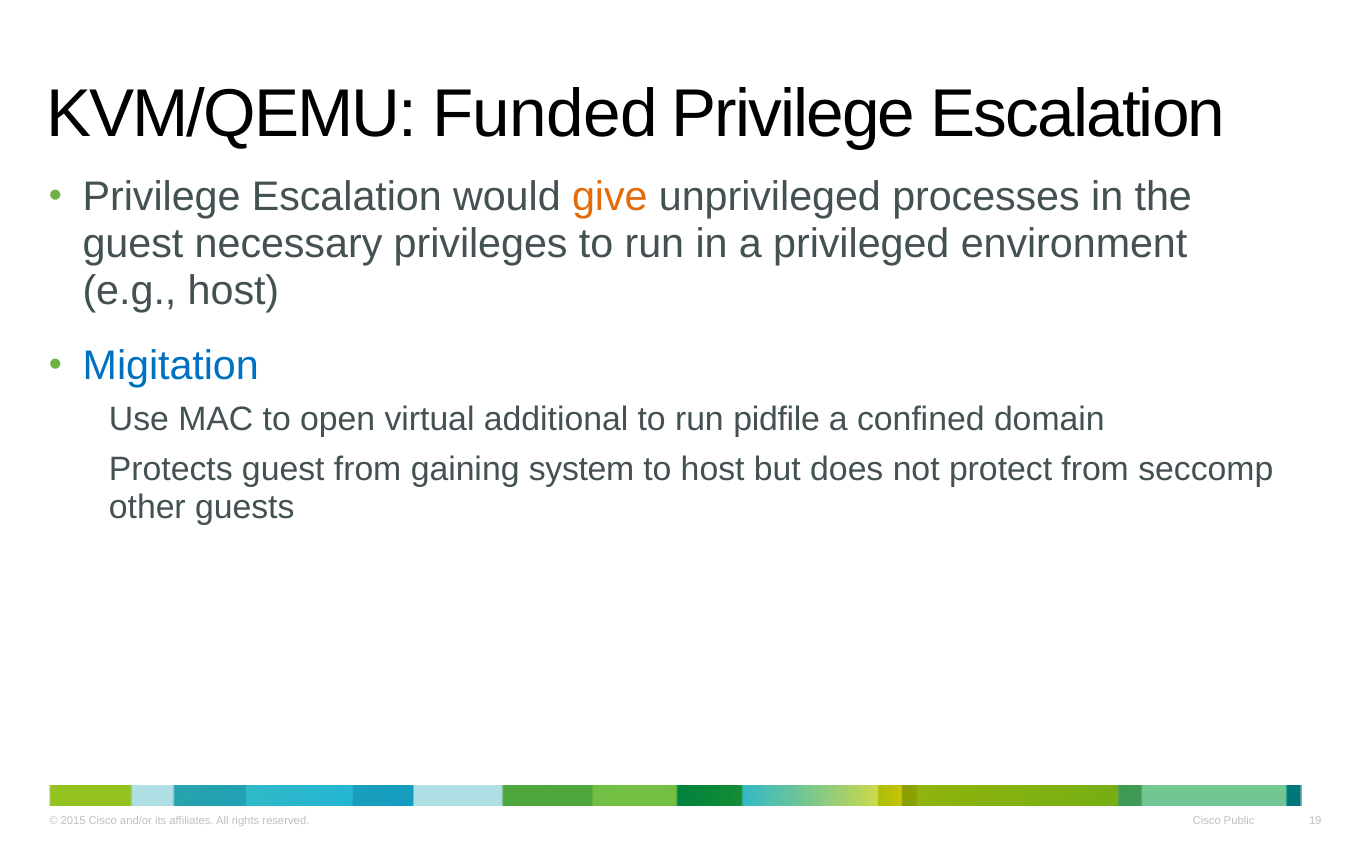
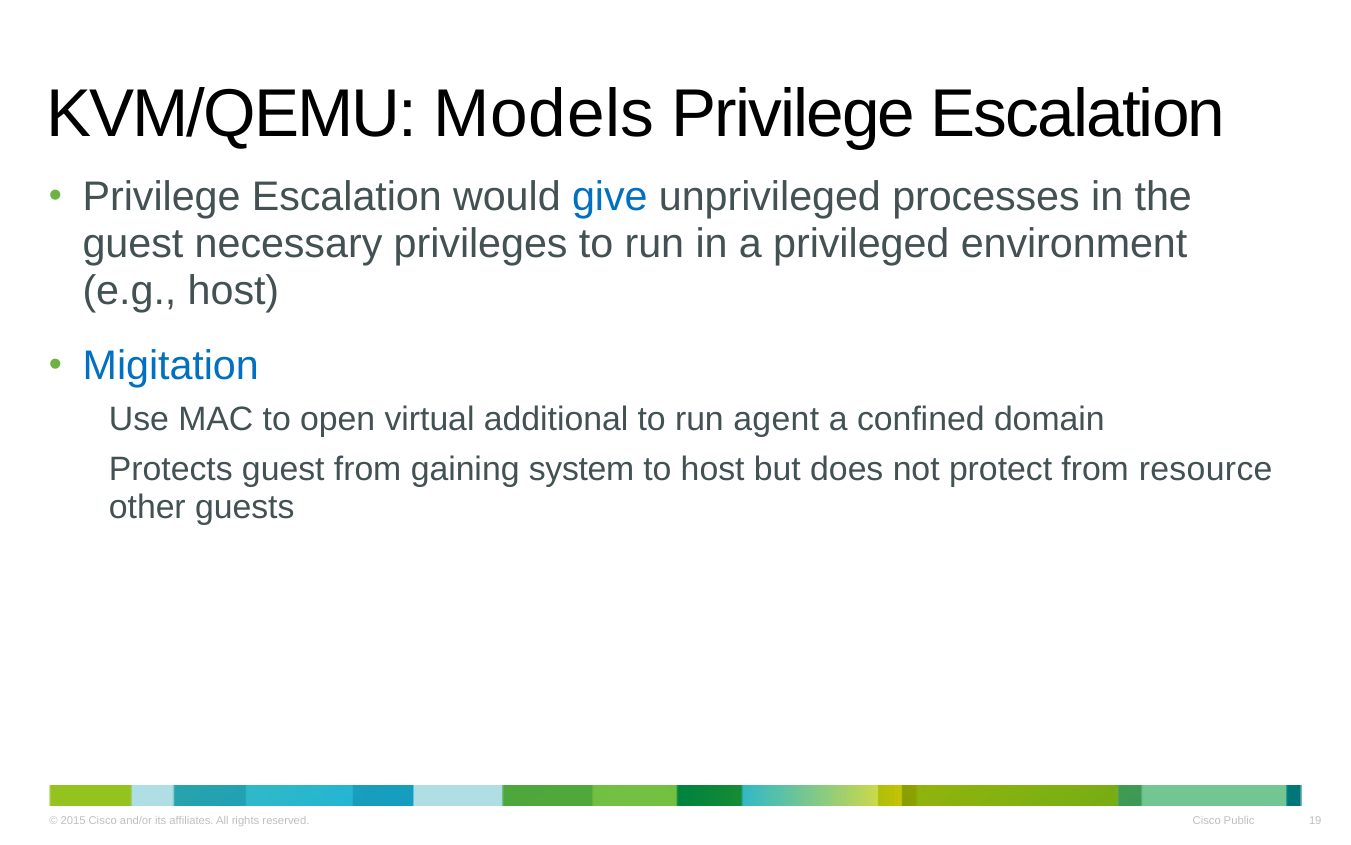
Funded: Funded -> Models
give colour: orange -> blue
pidfile: pidfile -> agent
seccomp: seccomp -> resource
